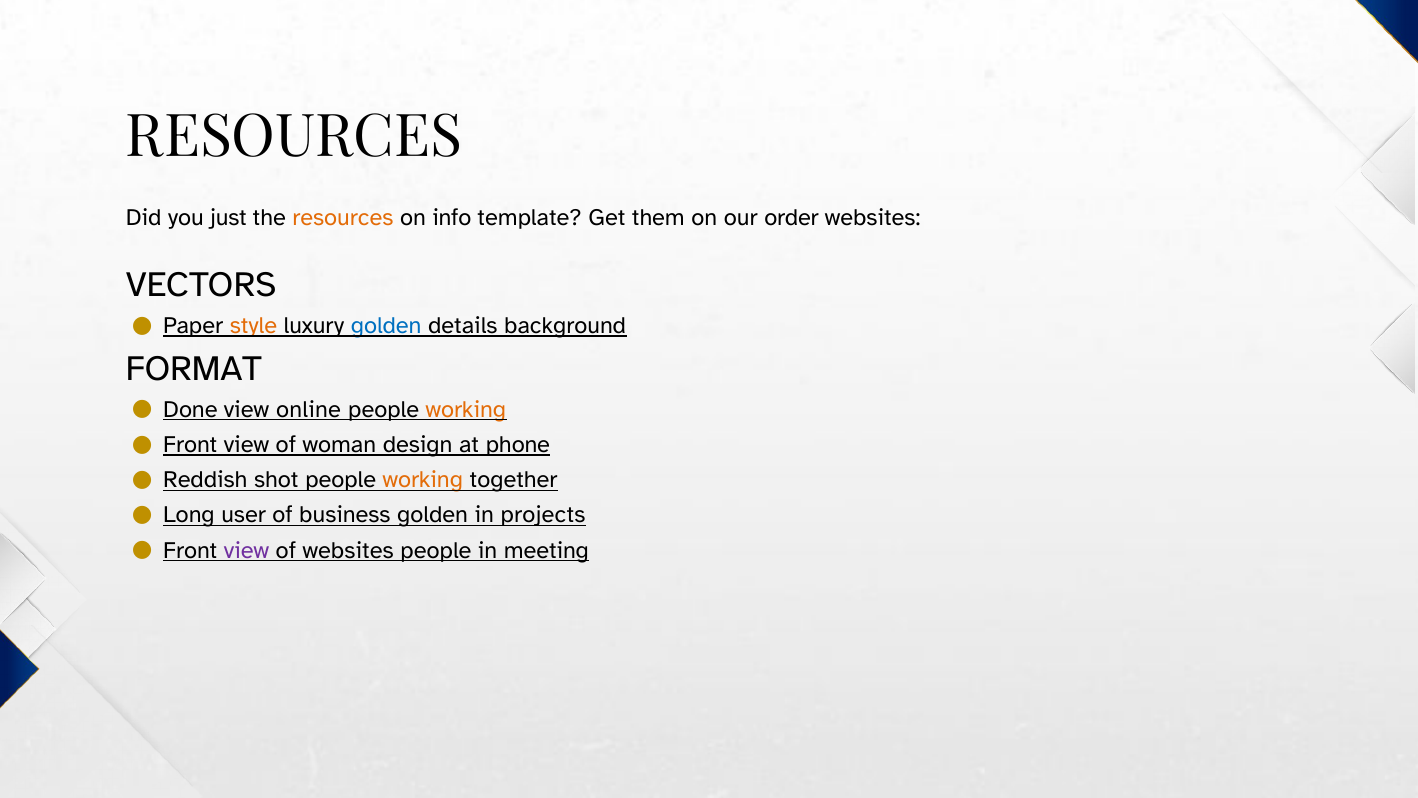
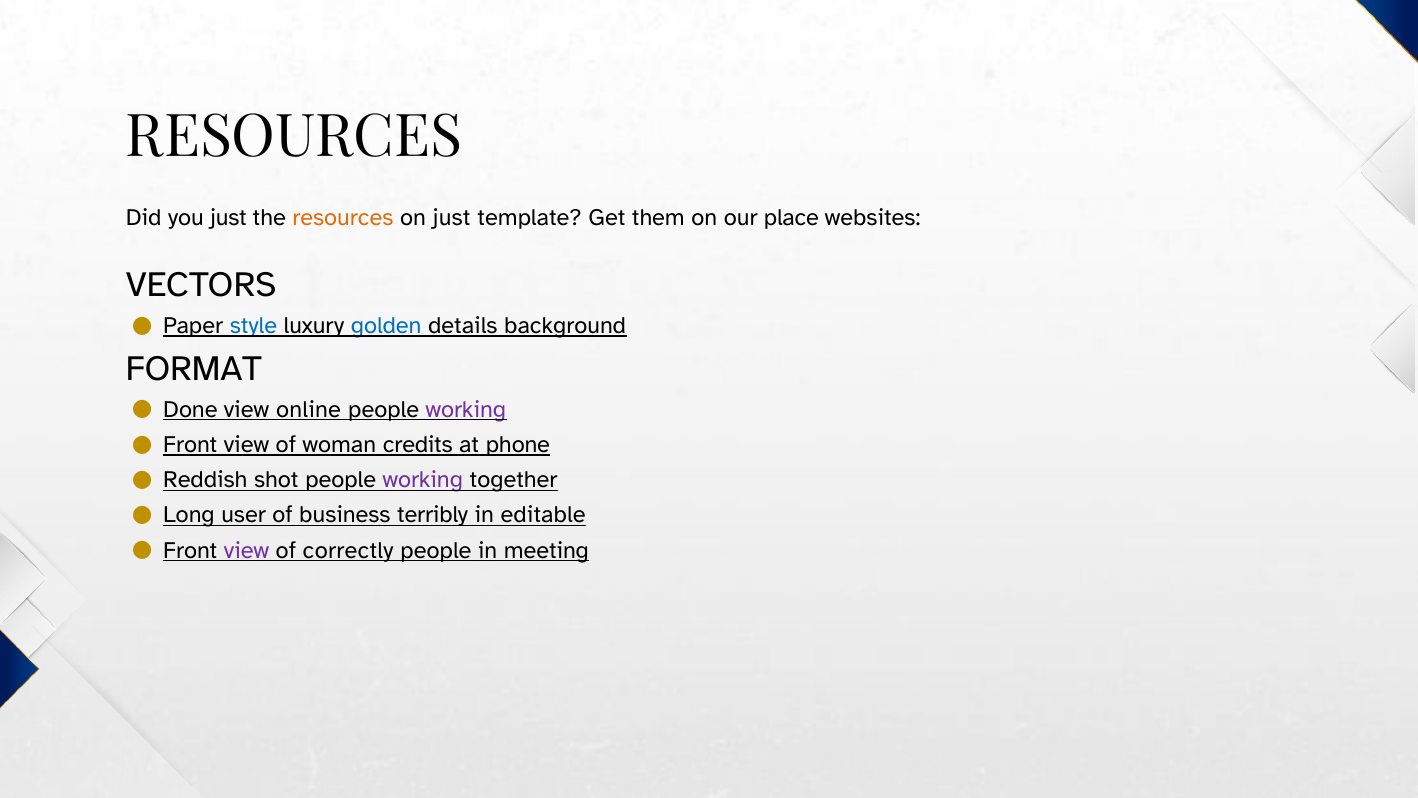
on info: info -> just
order: order -> place
style colour: orange -> blue
working at (466, 409) colour: orange -> purple
design: design -> credits
working at (423, 480) colour: orange -> purple
business golden: golden -> terribly
projects: projects -> editable
of websites: websites -> correctly
